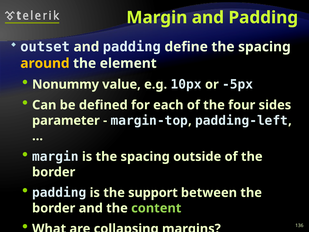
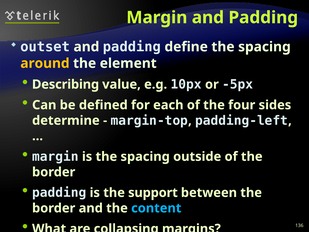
Nonummy: Nonummy -> Describing
parameter: parameter -> determine
content colour: light green -> light blue
